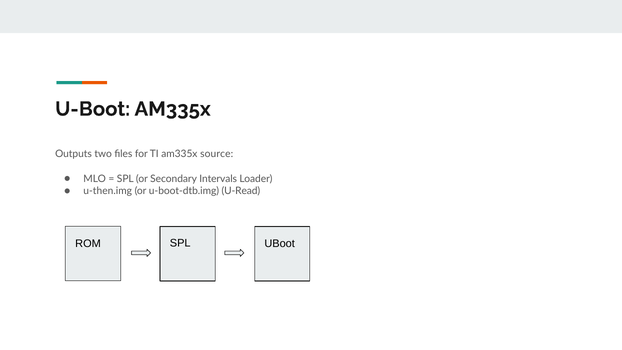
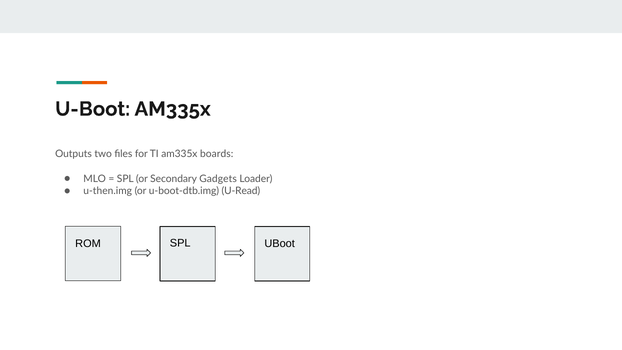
source: source -> boards
Intervals: Intervals -> Gadgets
